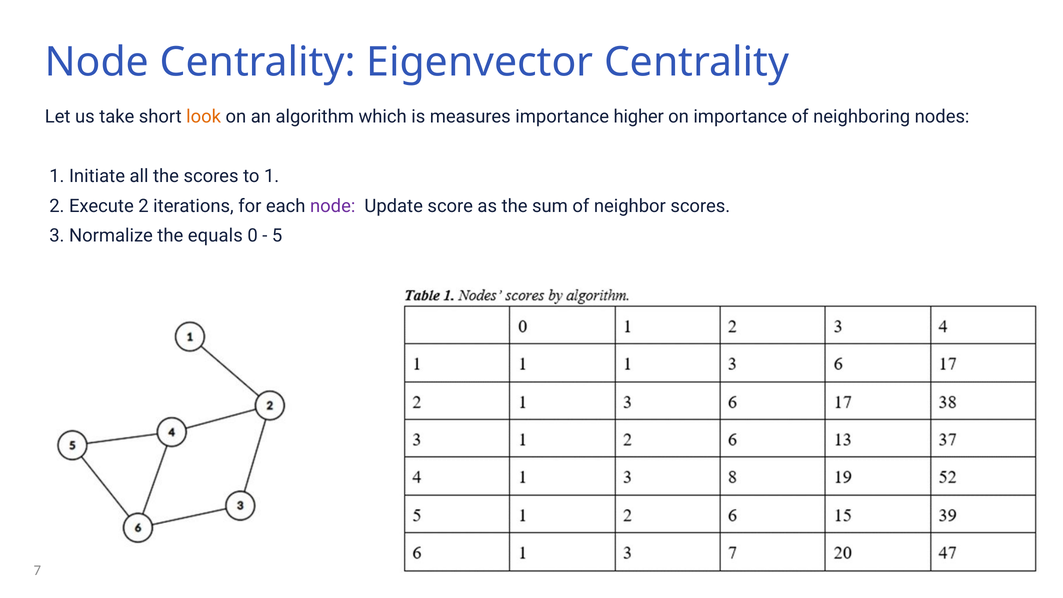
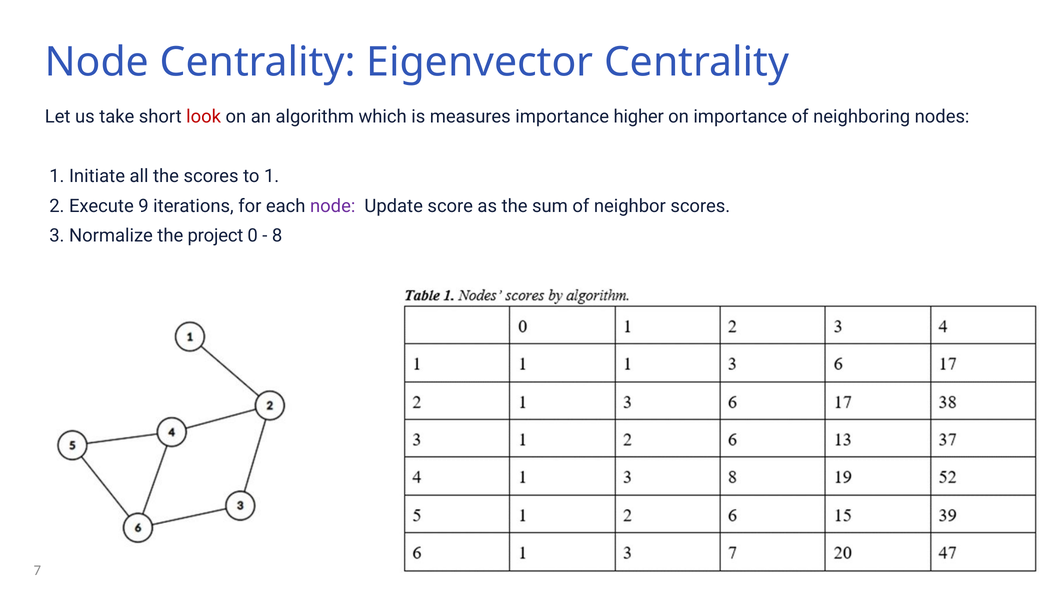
look colour: orange -> red
Execute 2: 2 -> 9
equals: equals -> project
5: 5 -> 8
